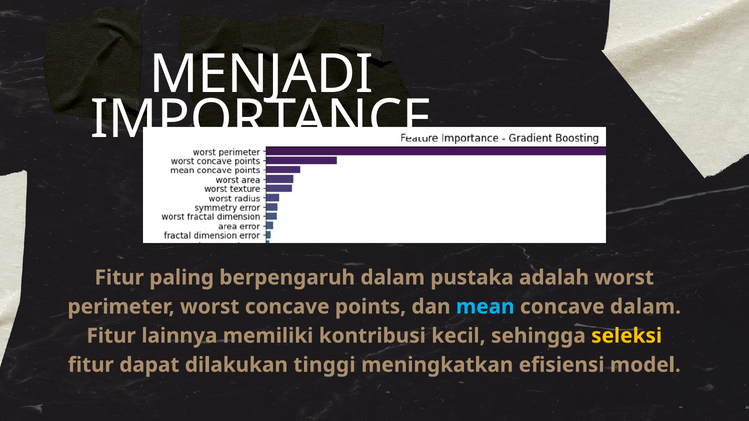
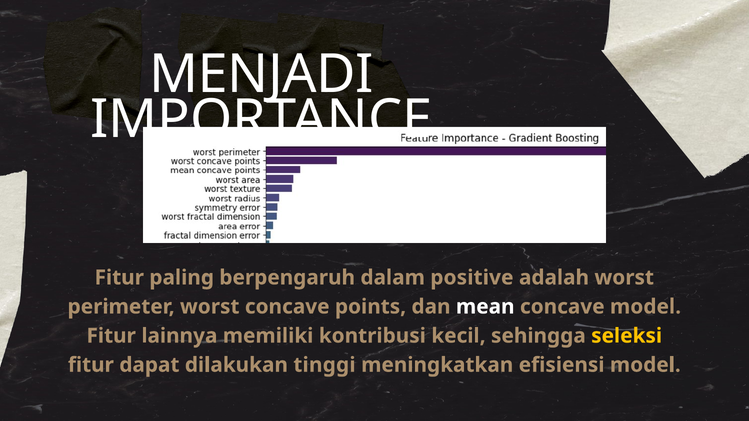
pustaka: pustaka -> positive
mean colour: light blue -> white
concave dalam: dalam -> model
